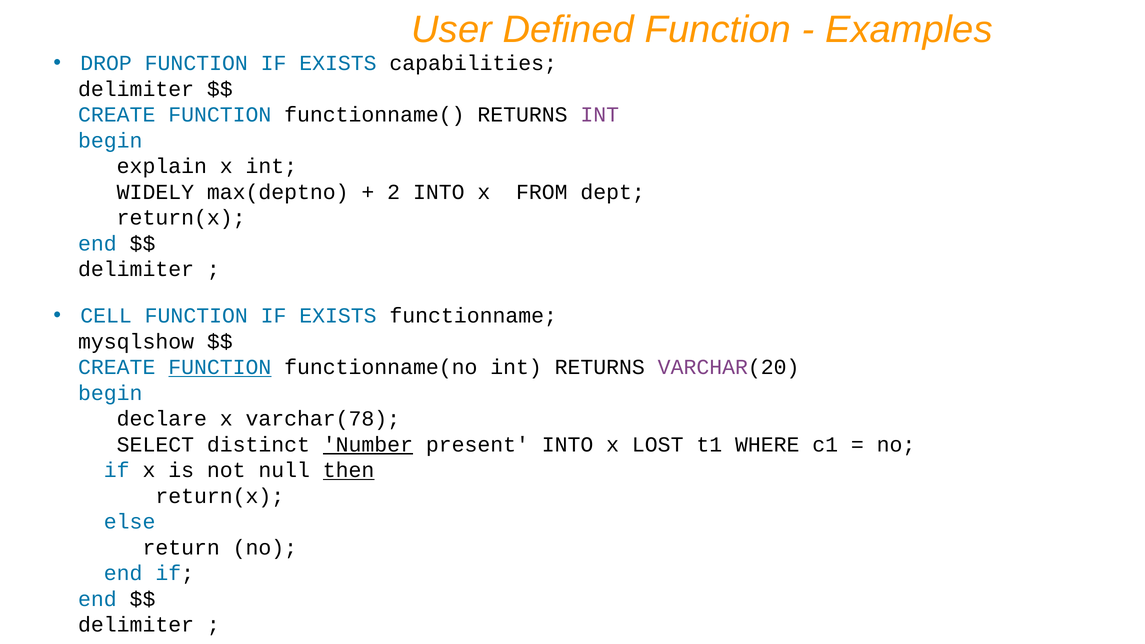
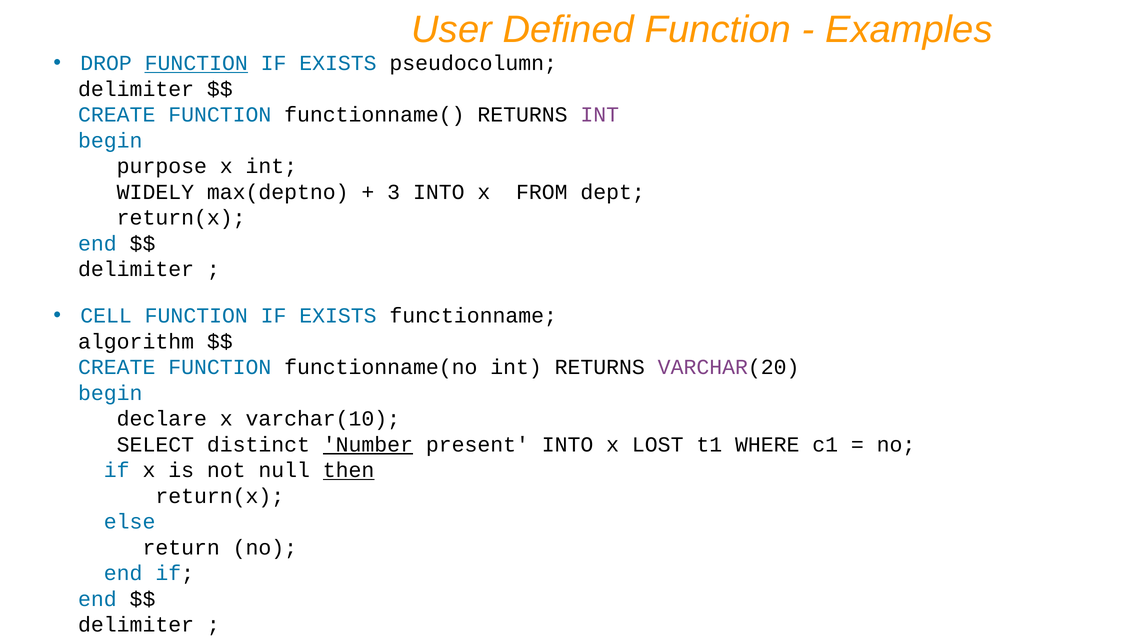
FUNCTION at (196, 63) underline: none -> present
capabilities: capabilities -> pseudocolumn
explain: explain -> purpose
2: 2 -> 3
mysqlshow: mysqlshow -> algorithm
FUNCTION at (220, 367) underline: present -> none
varchar(78: varchar(78 -> varchar(10
